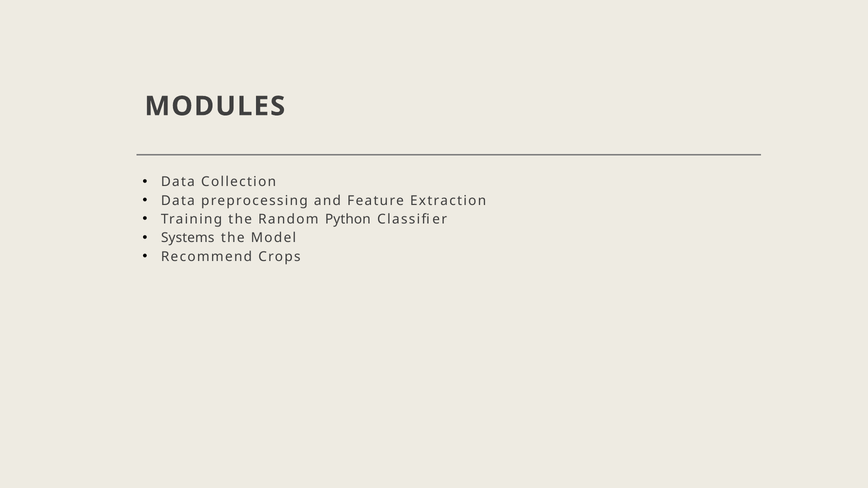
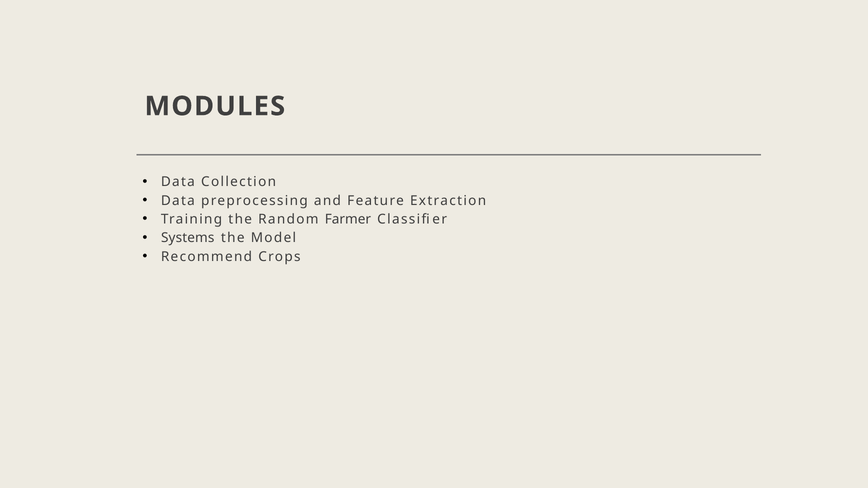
Python: Python -> Farmer
